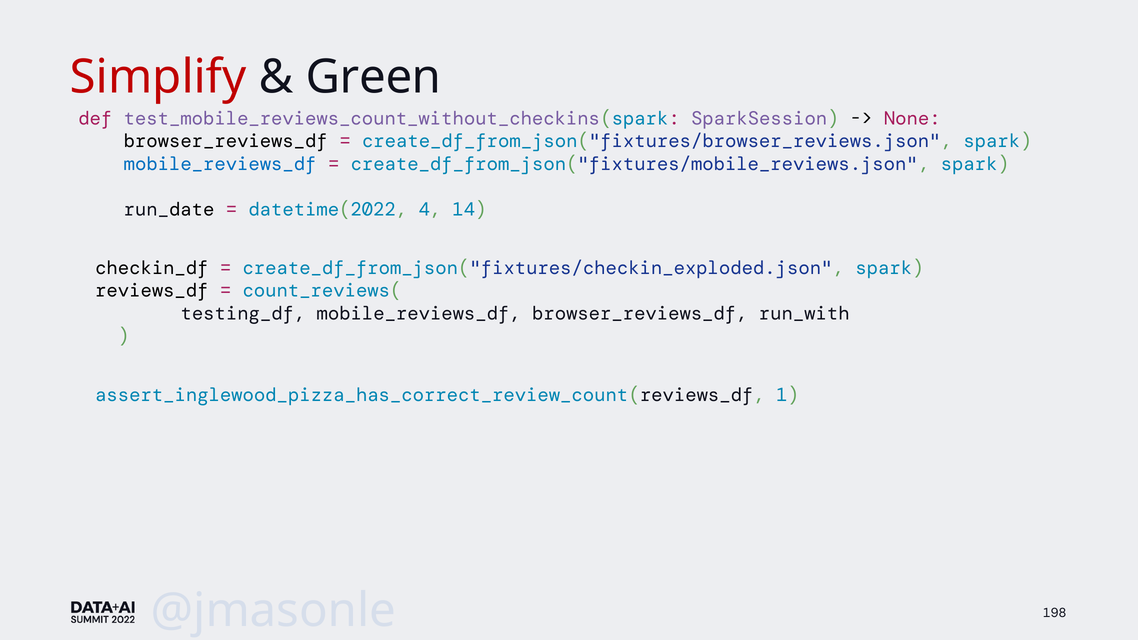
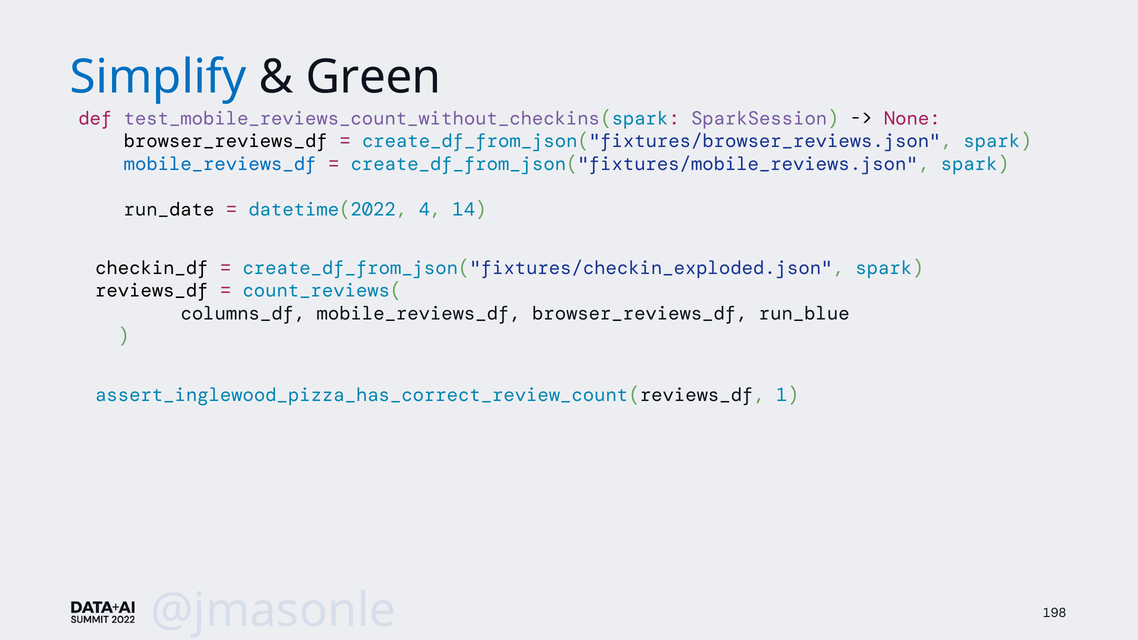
Simplify colour: red -> blue
testing_df: testing_df -> columns_df
run_with: run_with -> run_blue
